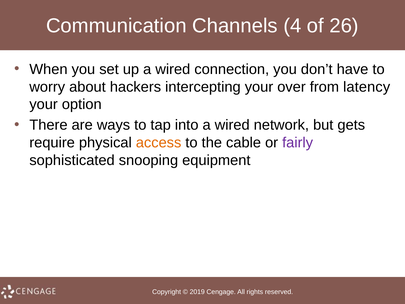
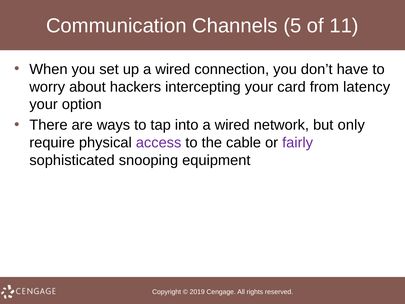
4: 4 -> 5
26: 26 -> 11
over: over -> card
gets: gets -> only
access colour: orange -> purple
